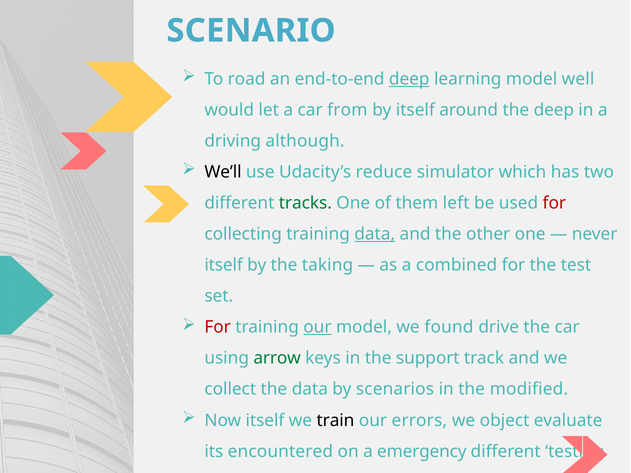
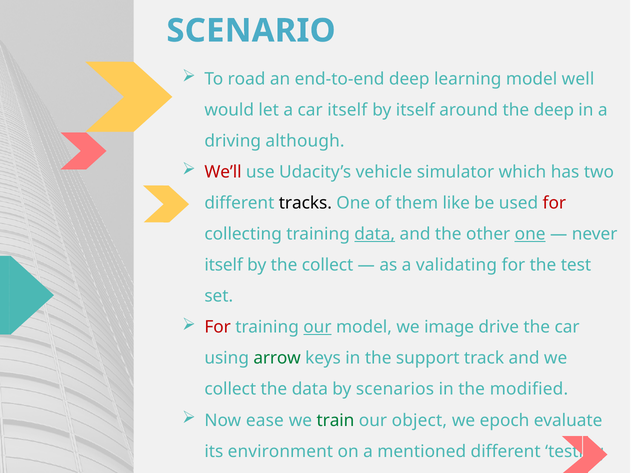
deep at (409, 79) underline: present -> none
car from: from -> itself
We’ll colour: black -> red
reduce: reduce -> vehicle
tracks colour: green -> black
left: left -> like
one at (530, 234) underline: none -> present
the taking: taking -> collect
combined: combined -> validating
found: found -> image
Now itself: itself -> ease
train colour: black -> green
errors: errors -> object
object: object -> epoch
encountered: encountered -> environment
emergency: emergency -> mentioned
